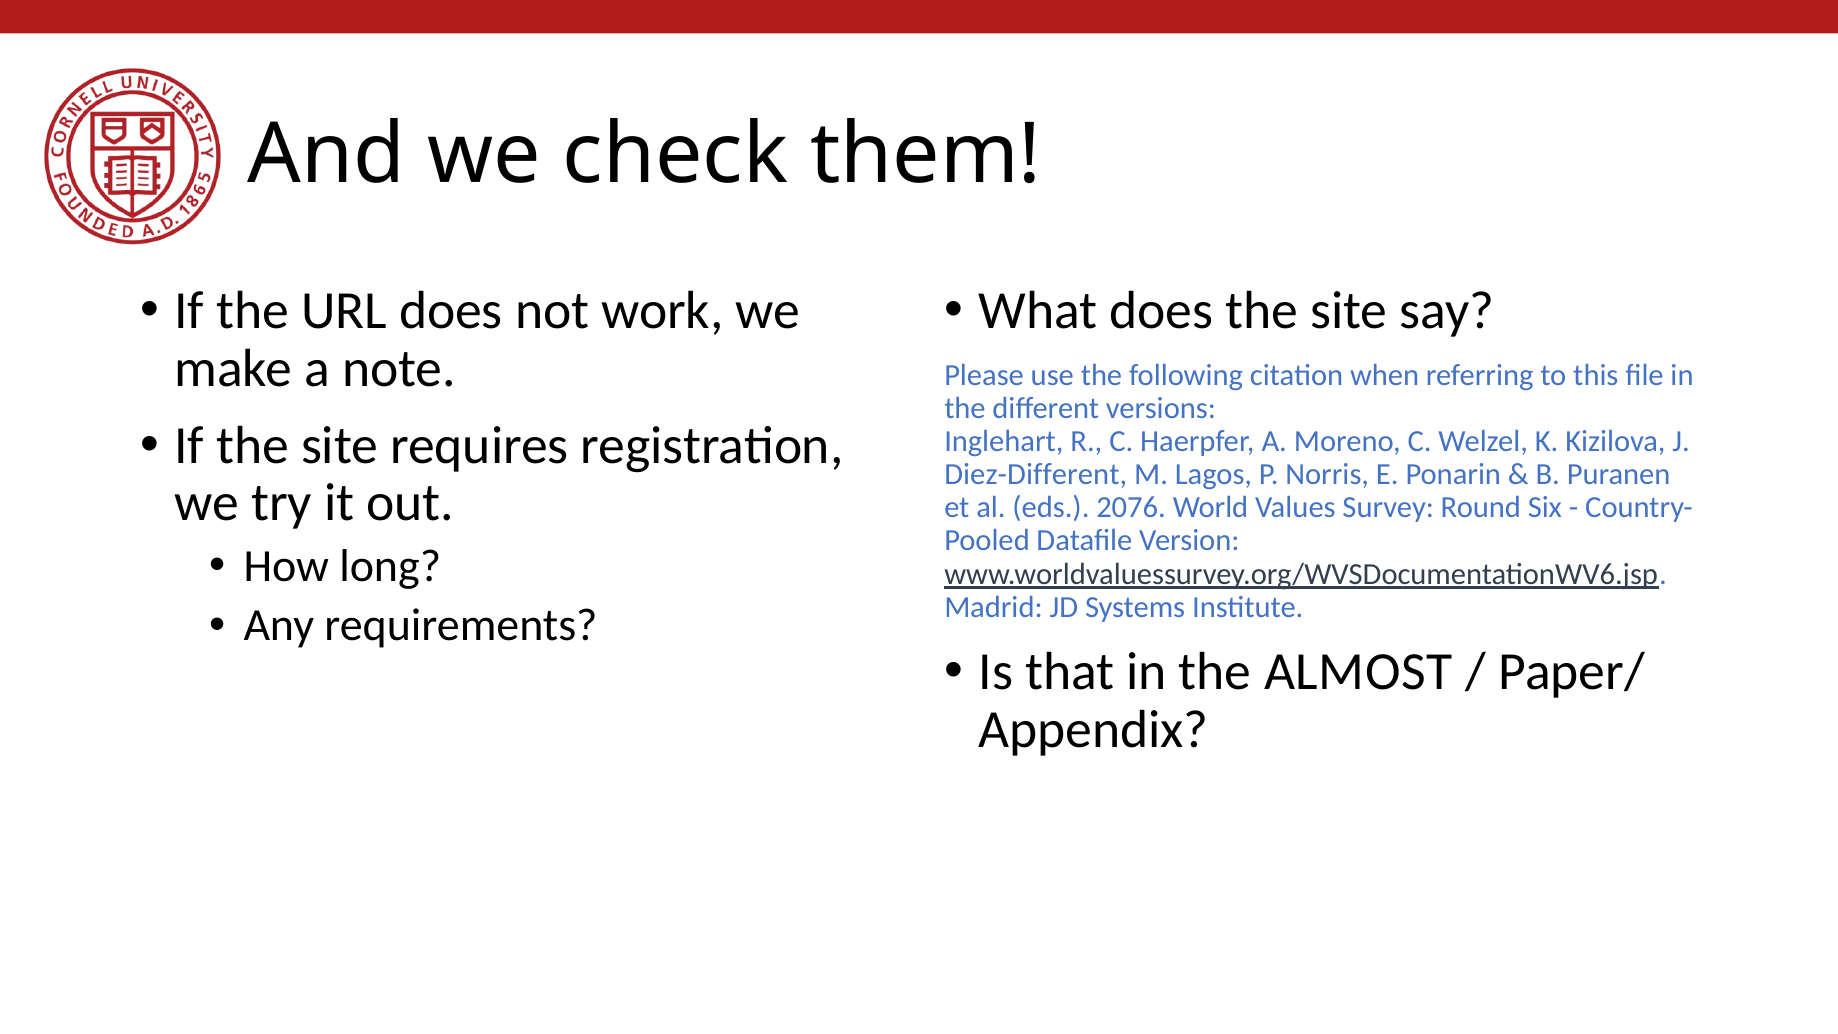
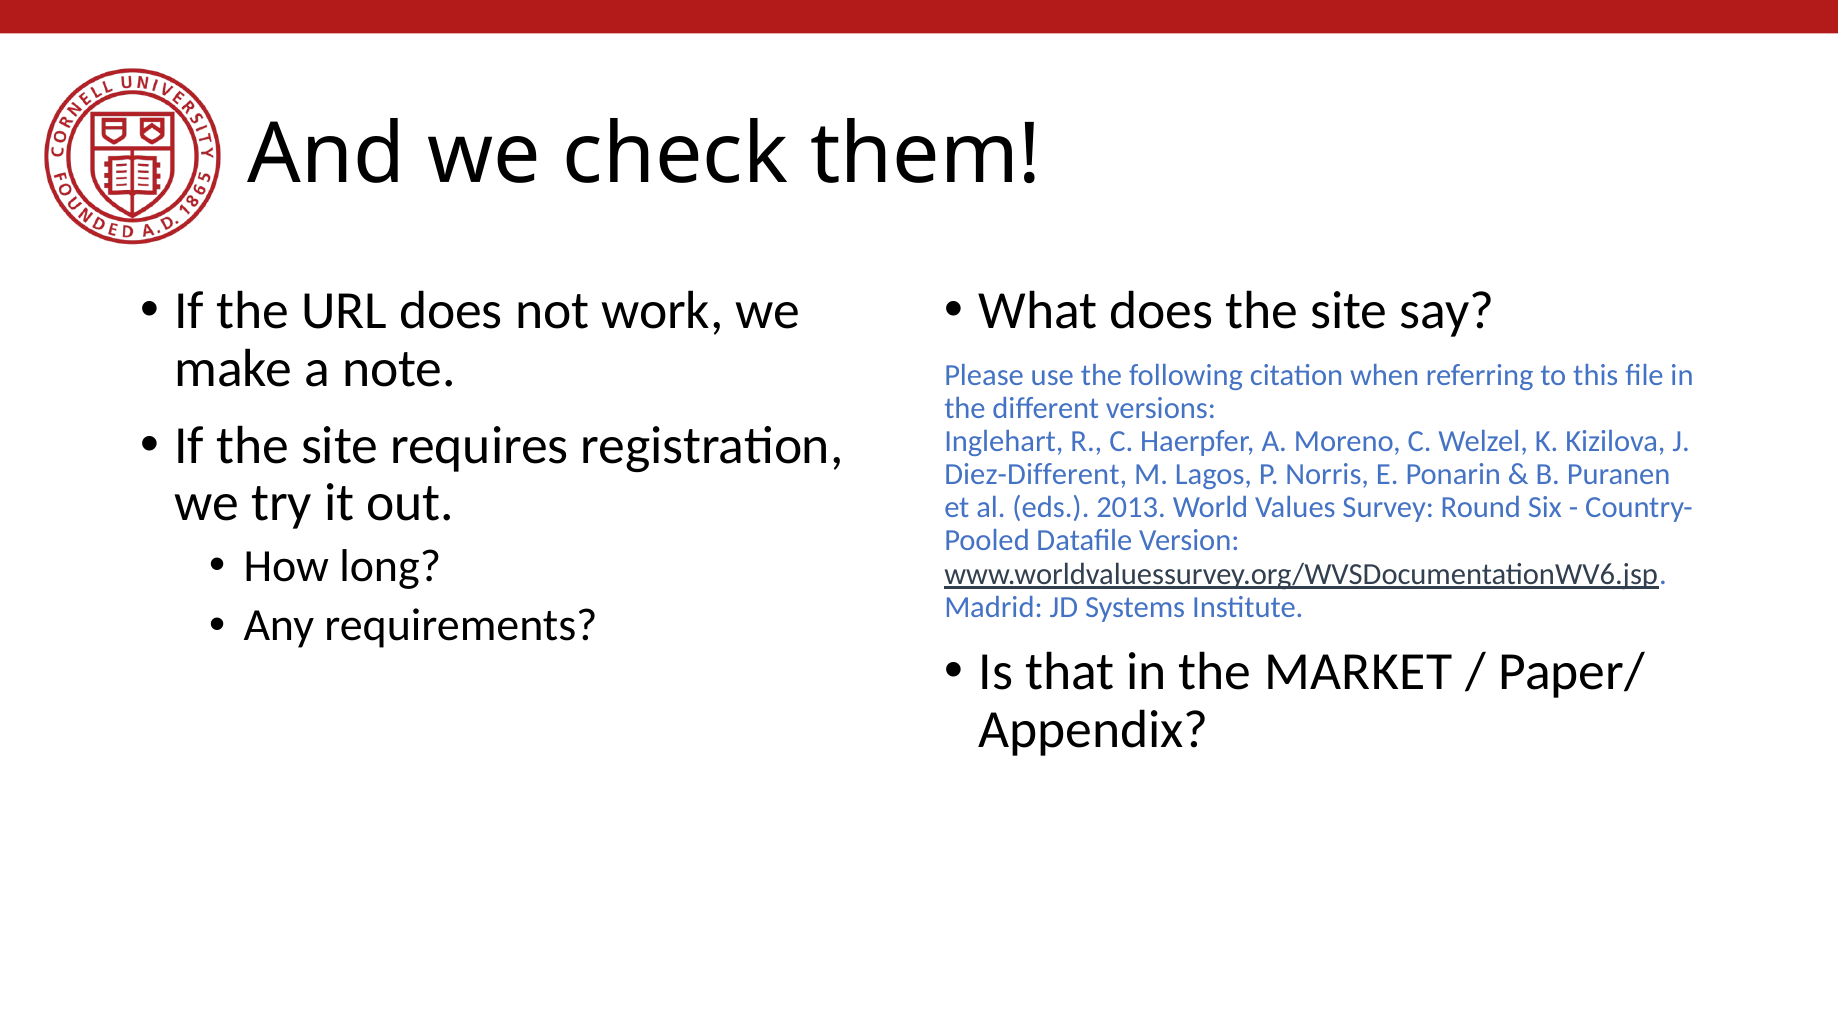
2076: 2076 -> 2013
ALMOST: ALMOST -> MARKET
